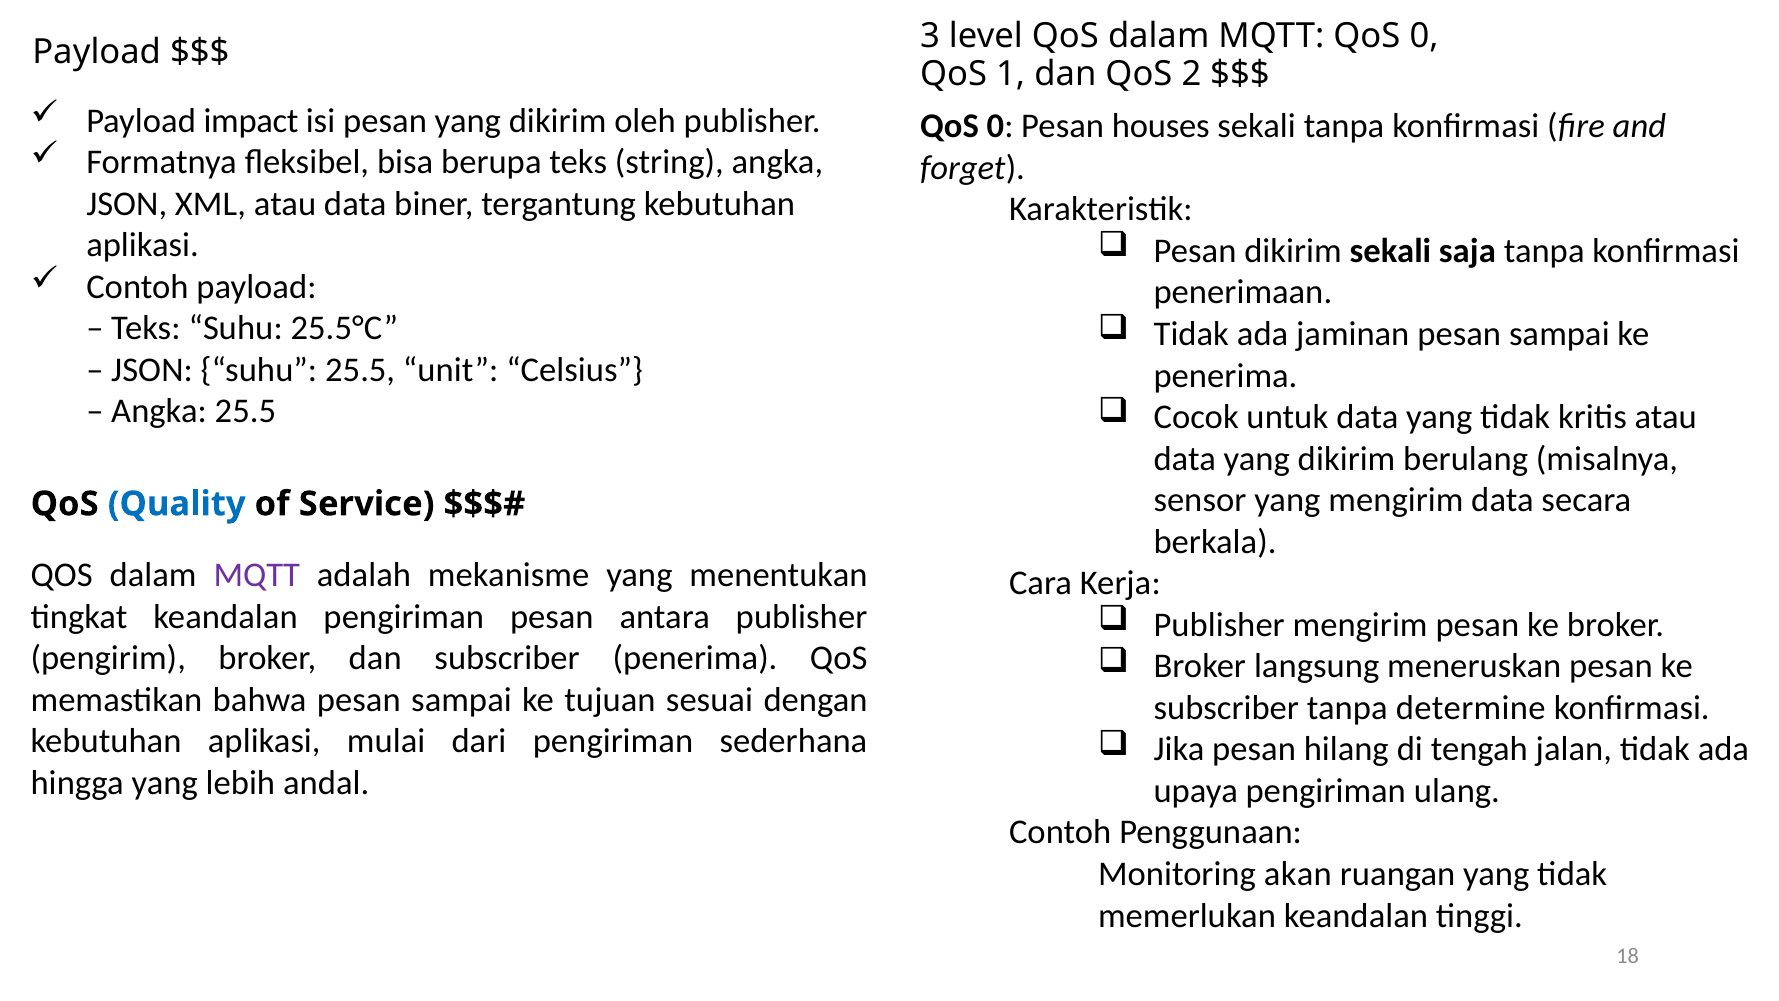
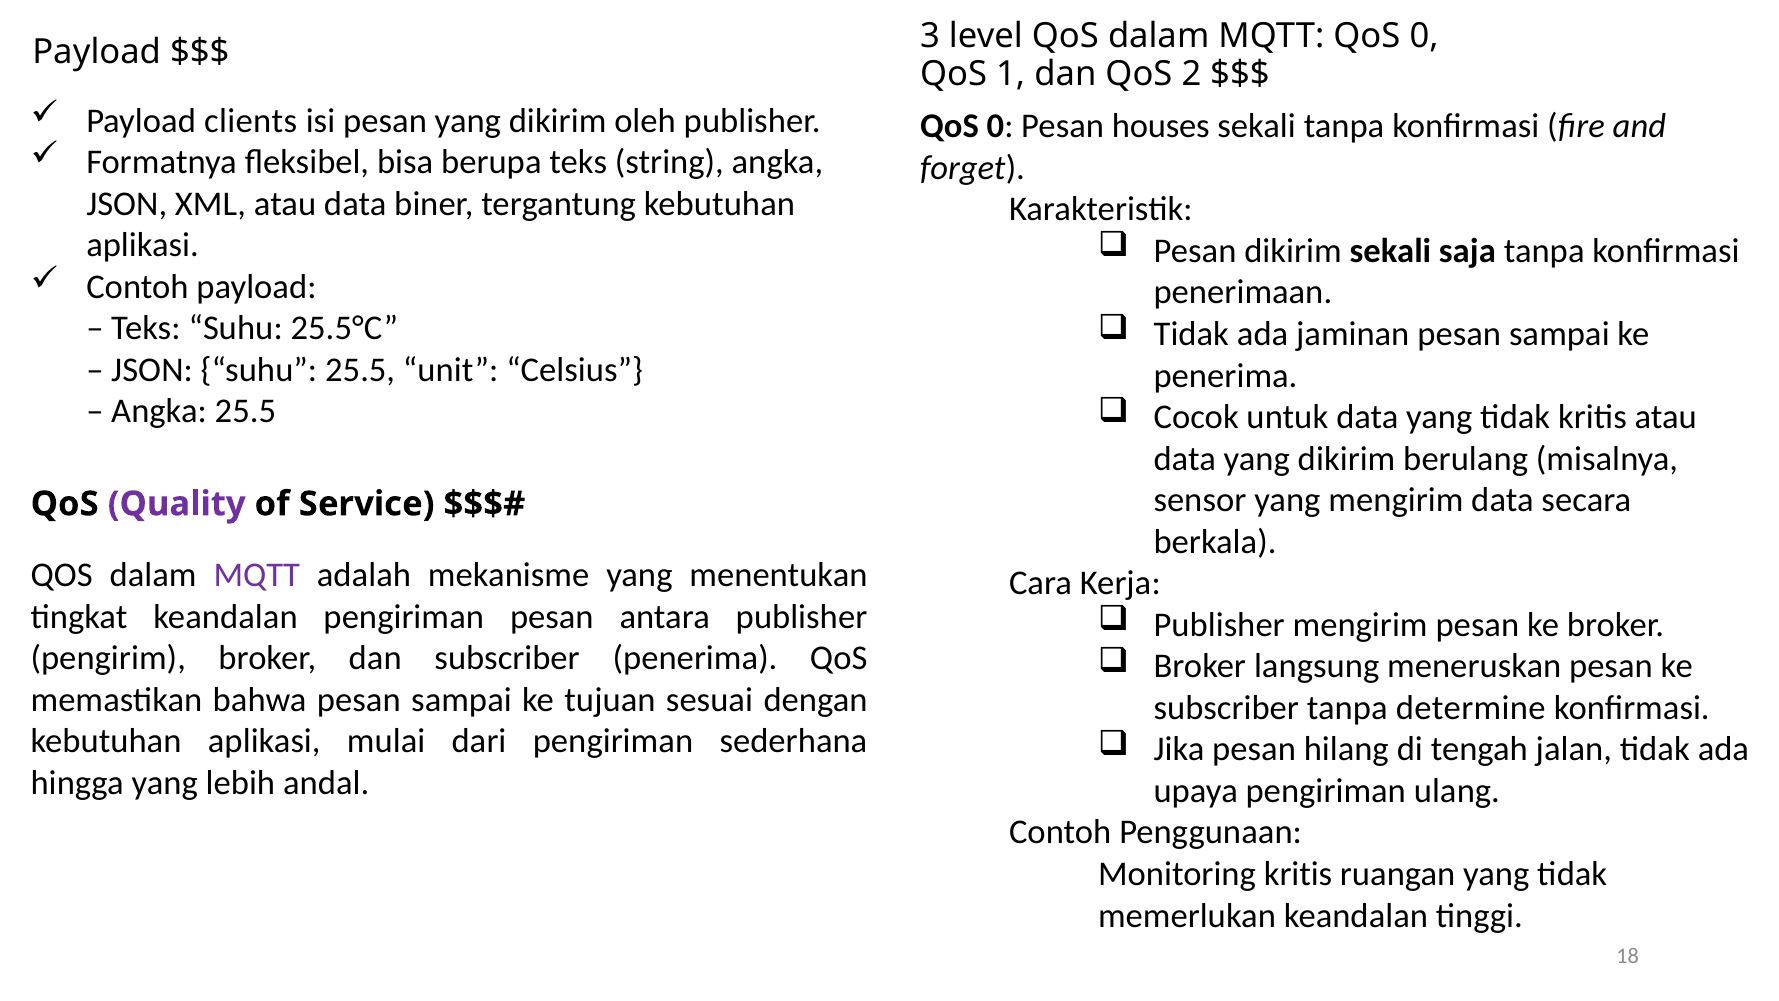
impact: impact -> clients
Quality colour: blue -> purple
Monitoring akan: akan -> kritis
